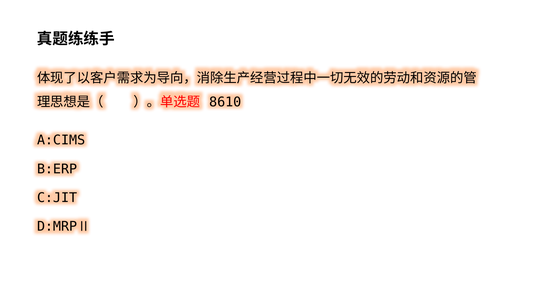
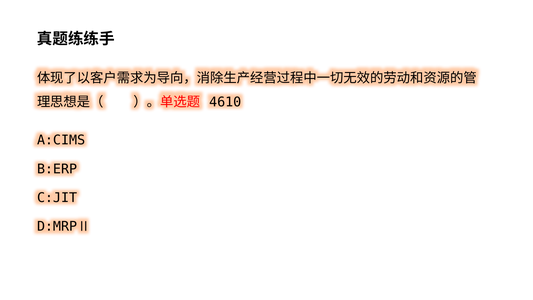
8610: 8610 -> 4610
